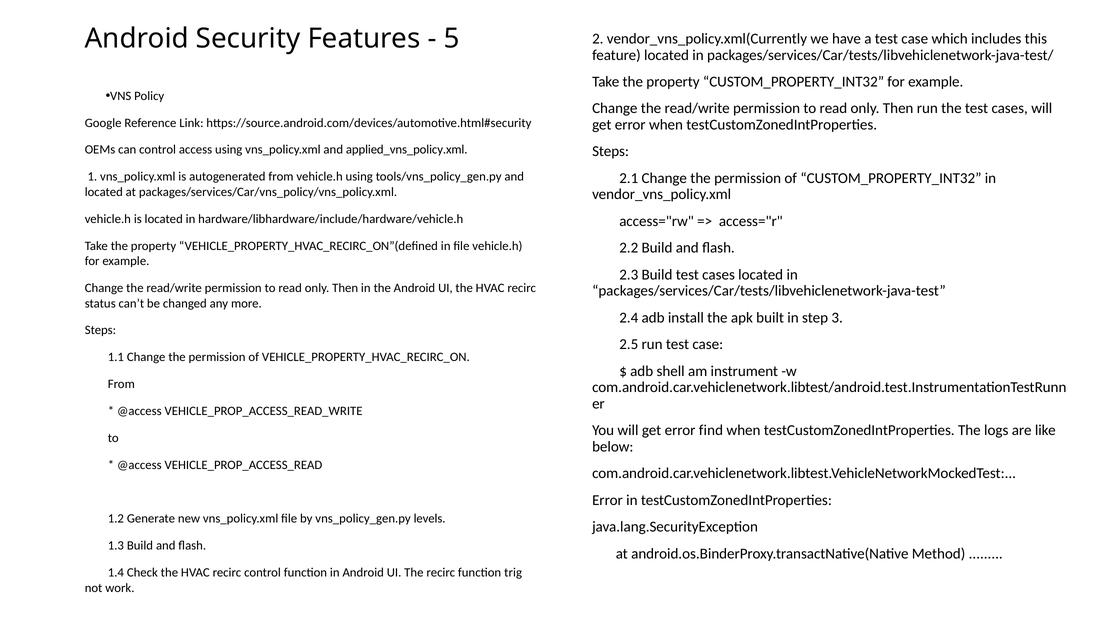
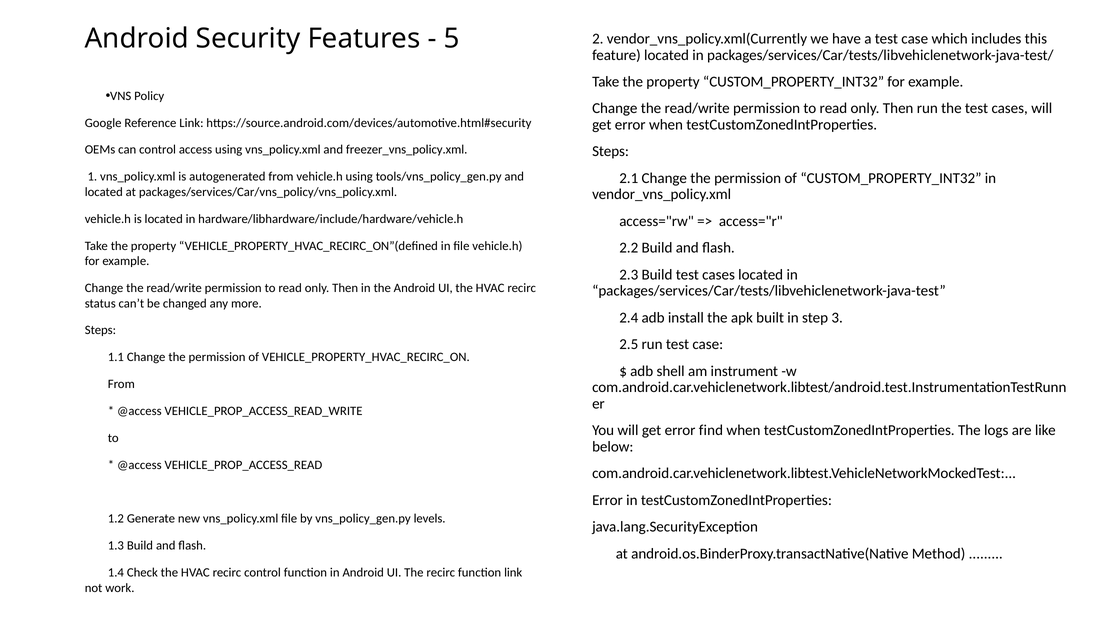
applied_vns_policy.xml: applied_vns_policy.xml -> freezer_vns_policy.xml
function trig: trig -> link
